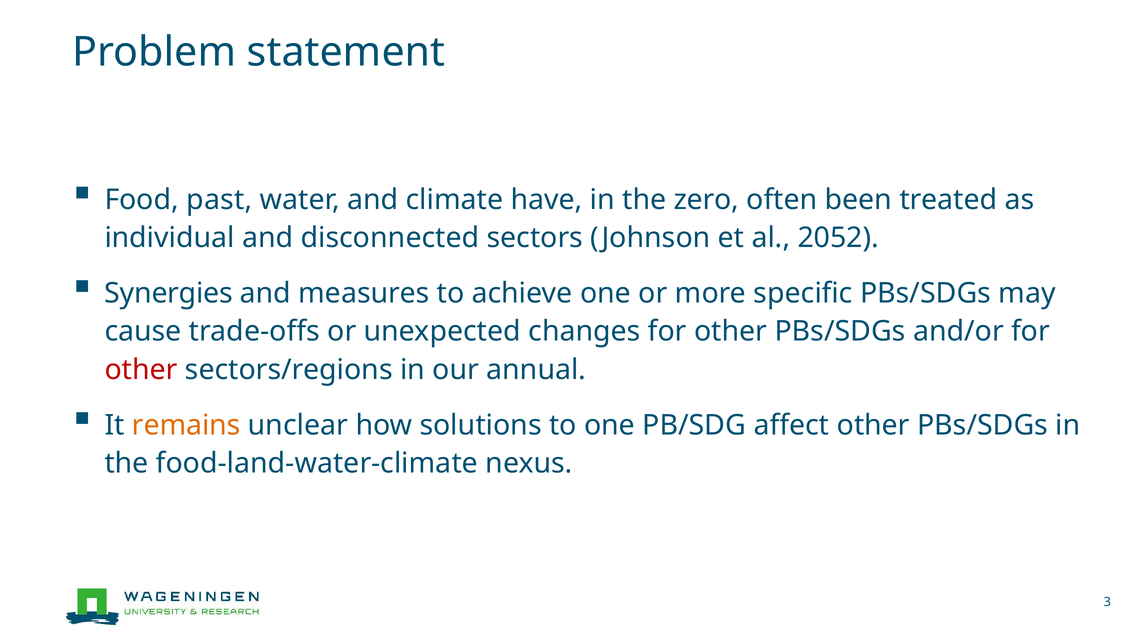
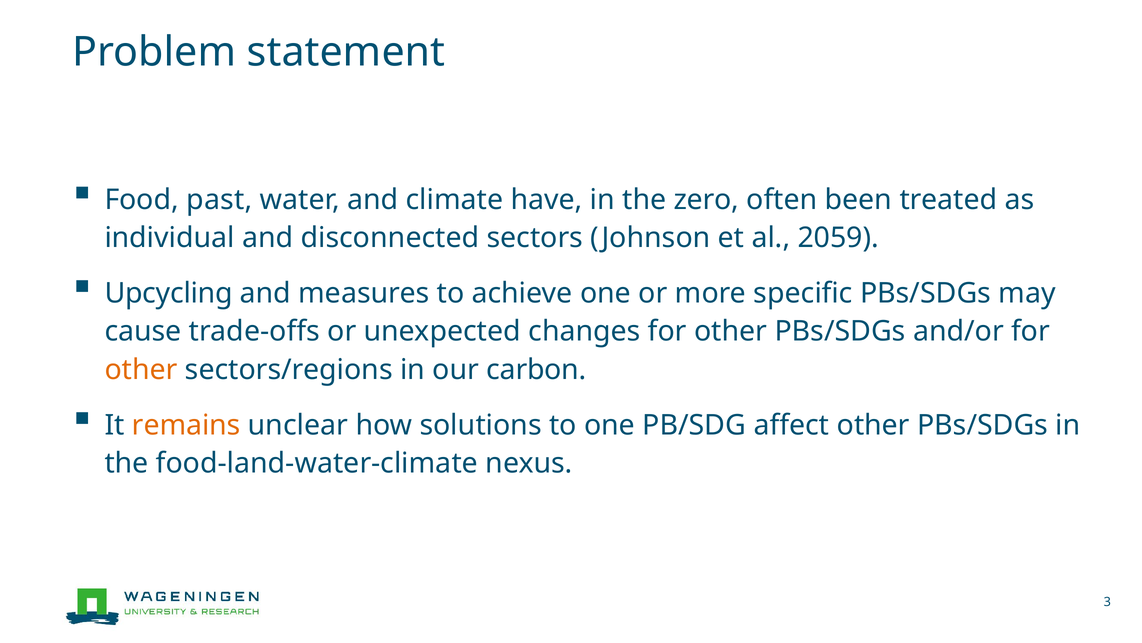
2052: 2052 -> 2059
Synergies: Synergies -> Upcycling
other at (141, 369) colour: red -> orange
annual: annual -> carbon
